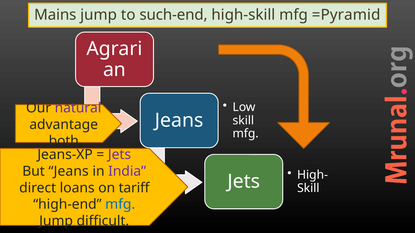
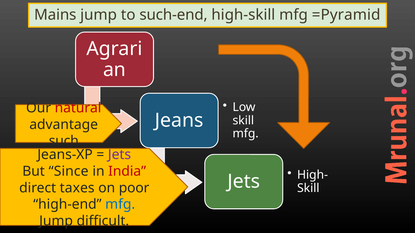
natural colour: purple -> red
both: both -> such
But Jeans: Jeans -> Since
India colour: purple -> red
loans: loans -> taxes
tariff: tariff -> poor
